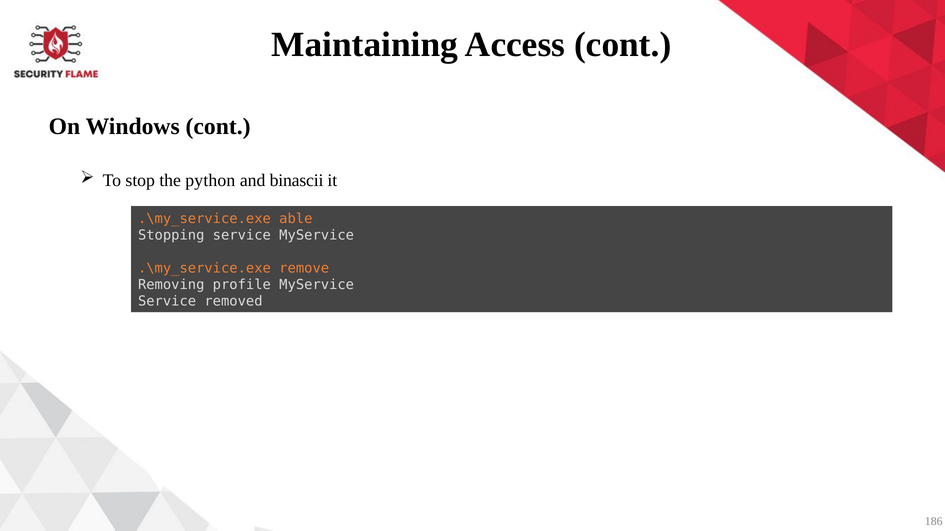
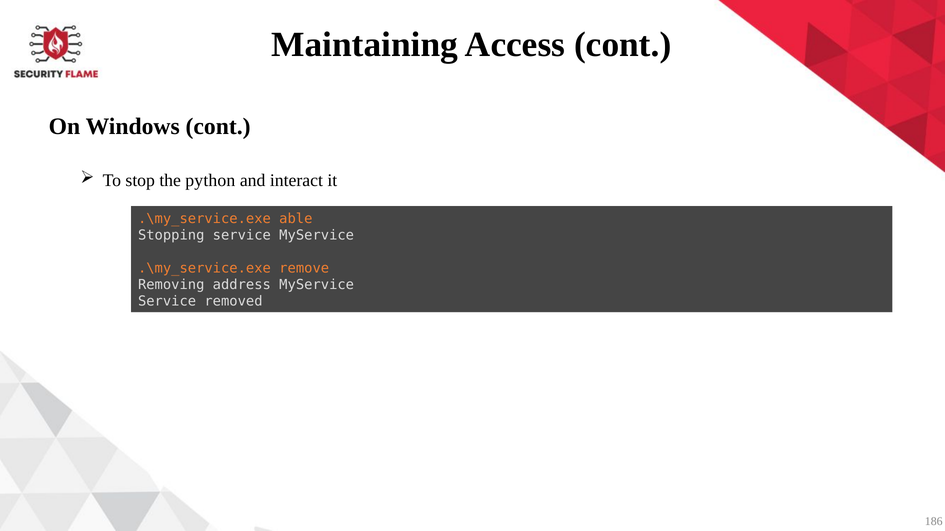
binascii: binascii -> interact
profile: profile -> address
